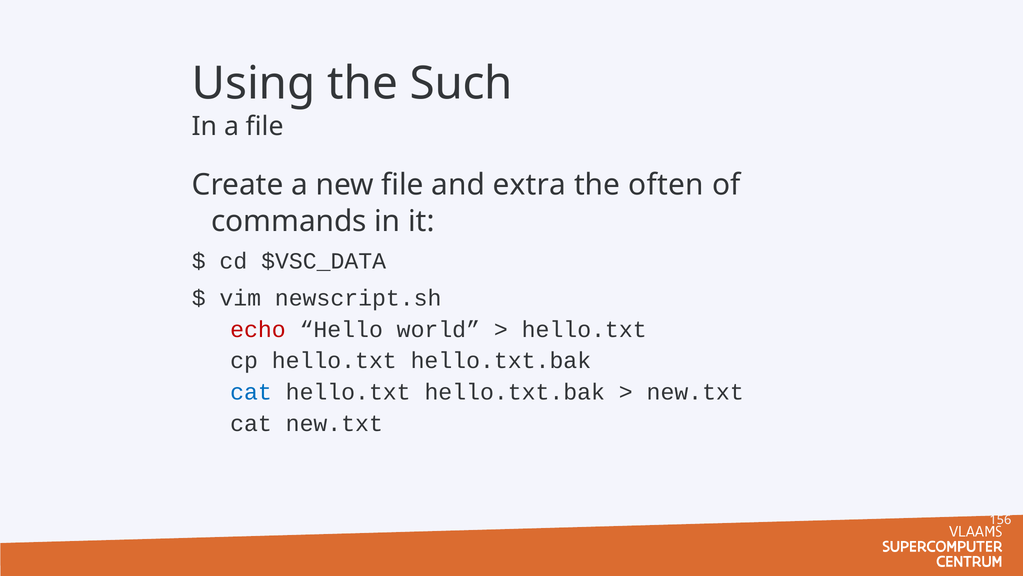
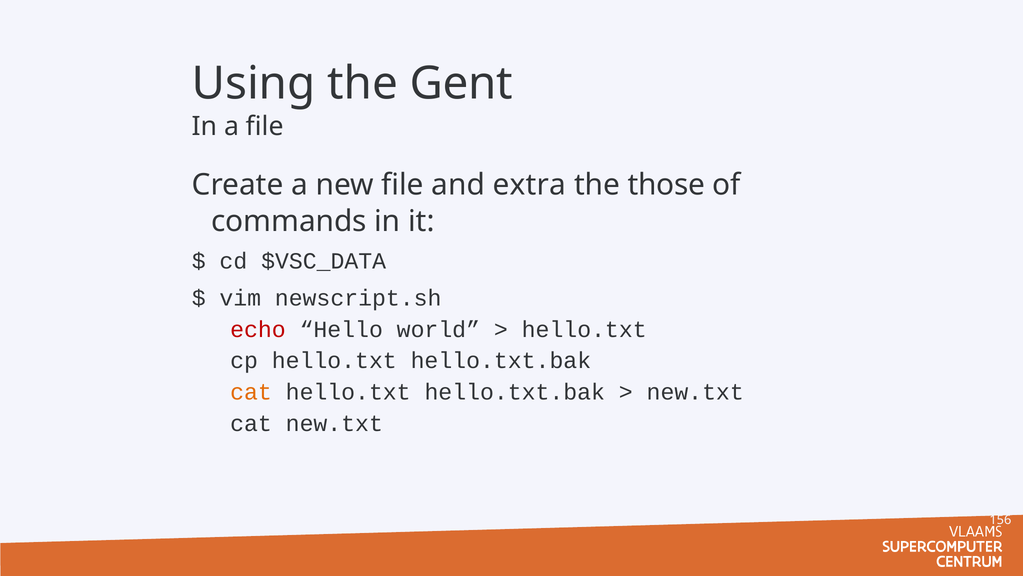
Such: Such -> Gent
often: often -> those
cat at (251, 392) colour: blue -> orange
